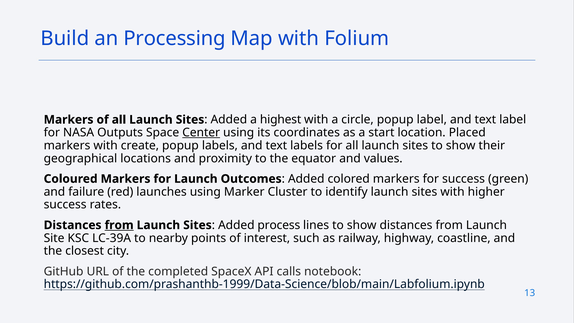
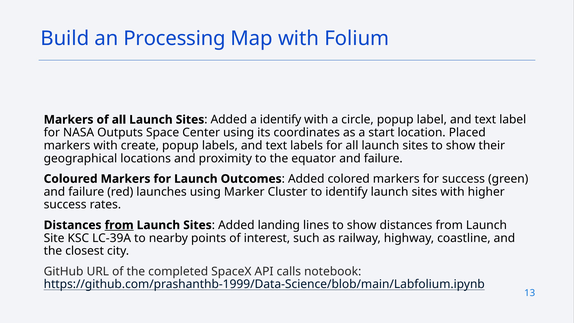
a highest: highest -> identify
Center underline: present -> none
equator and values: values -> failure
process: process -> landing
